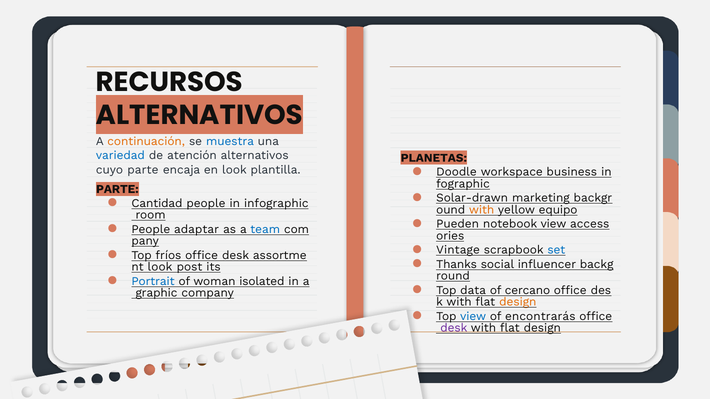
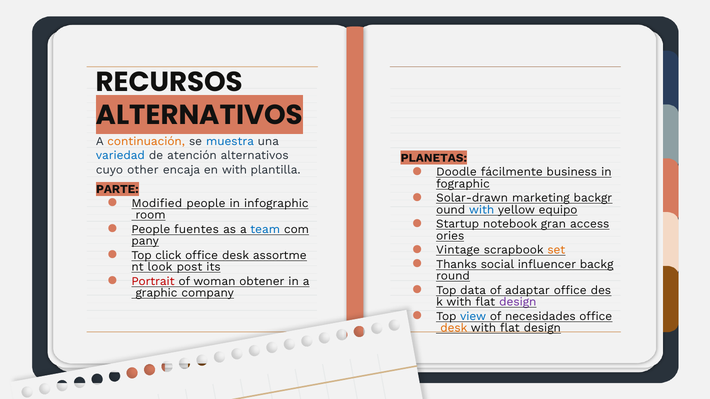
cuyo parte: parte -> other
en look: look -> with
workspace: workspace -> fácilmente
Cantidad: Cantidad -> Modified
with at (482, 210) colour: orange -> blue
Pueden: Pueden -> Startup
notebook view: view -> gran
adaptar: adaptar -> fuentes
set colour: blue -> orange
fríos: fríos -> click
Portrait colour: blue -> red
isolated: isolated -> obtener
cercano: cercano -> adaptar
design at (518, 302) colour: orange -> purple
encontrarás: encontrarás -> necesidades
desk at (454, 328) colour: purple -> orange
